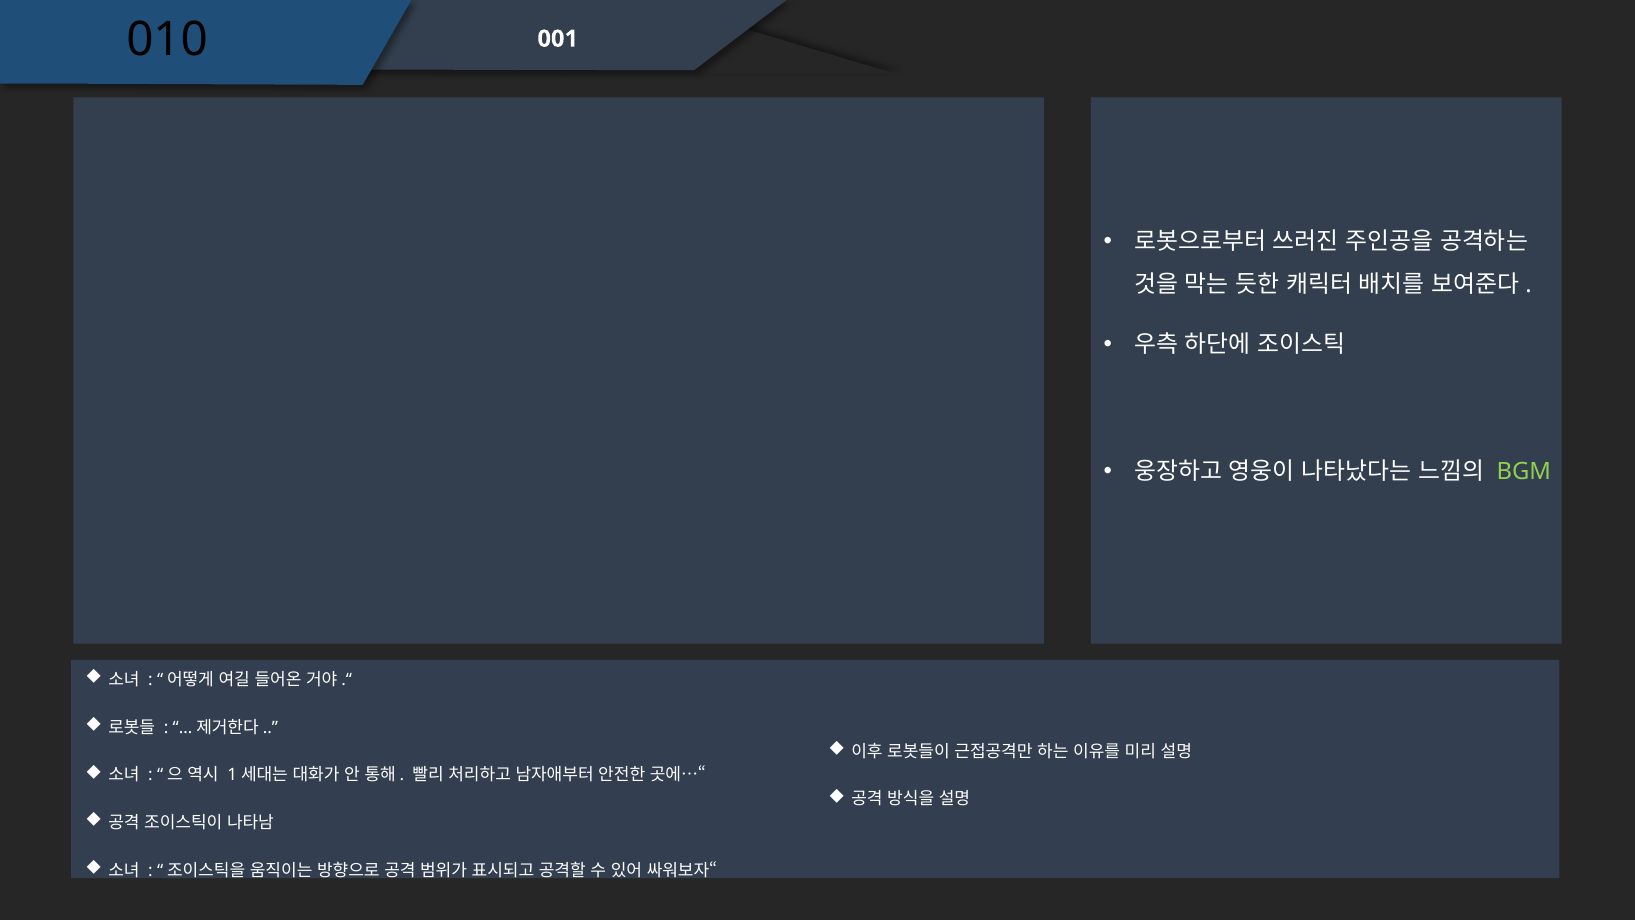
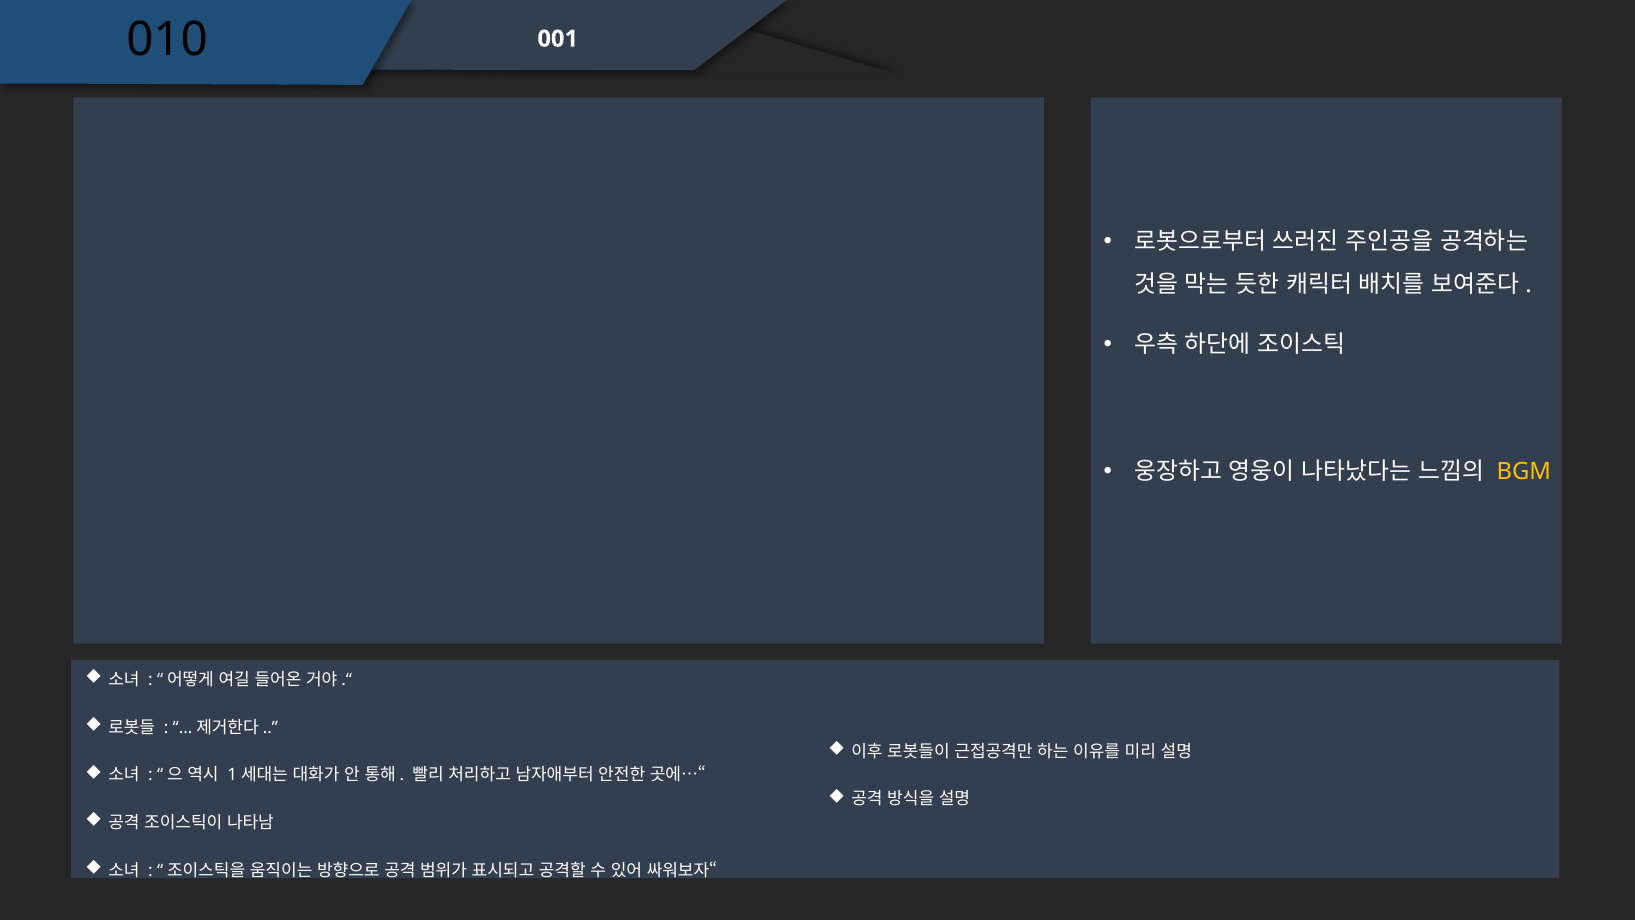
BGM colour: light green -> yellow
